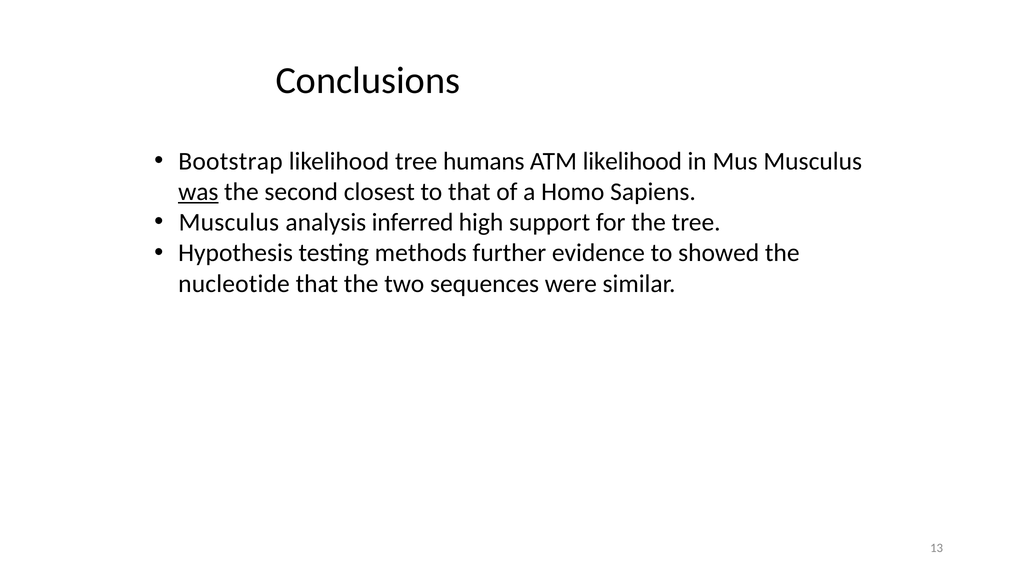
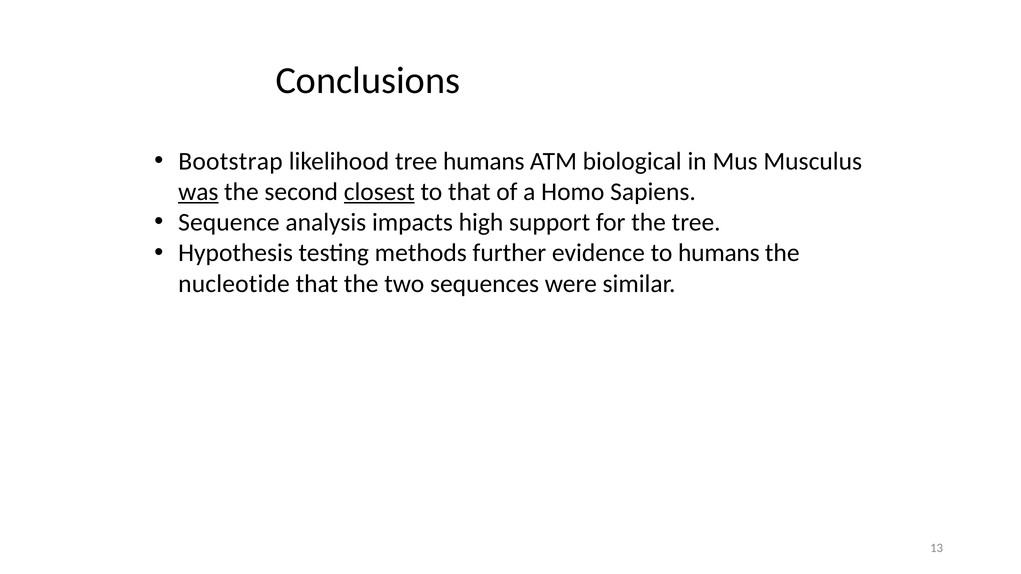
ATM likelihood: likelihood -> biological
closest underline: none -> present
Musculus at (229, 223): Musculus -> Sequence
inferred: inferred -> impacts
to showed: showed -> humans
